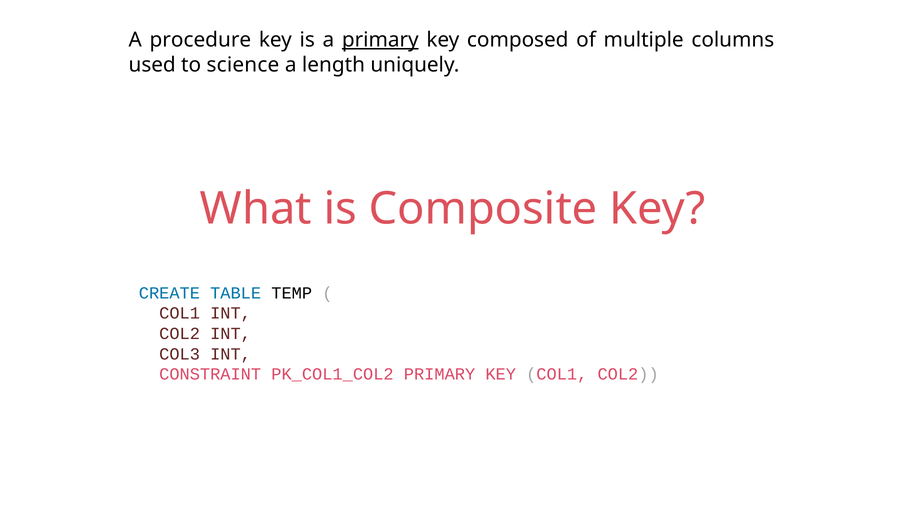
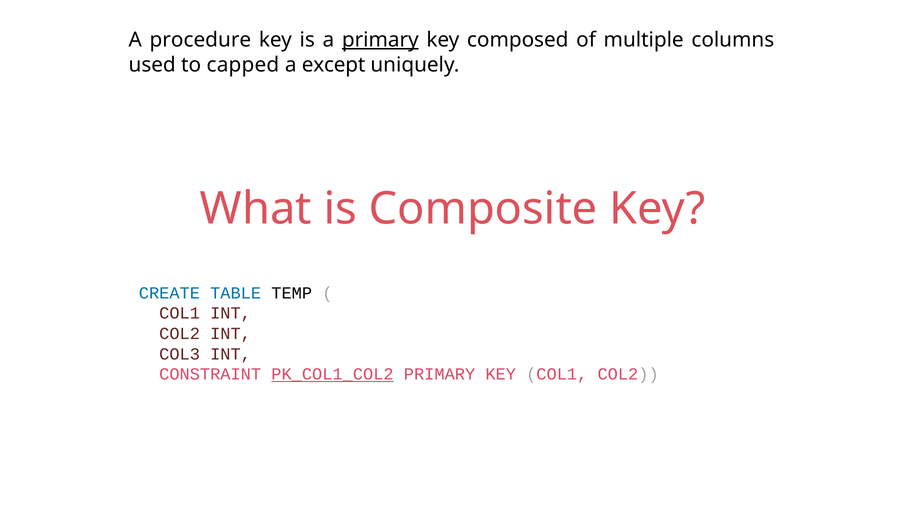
science: science -> capped
length: length -> except
PK_COL1_COL2 underline: none -> present
